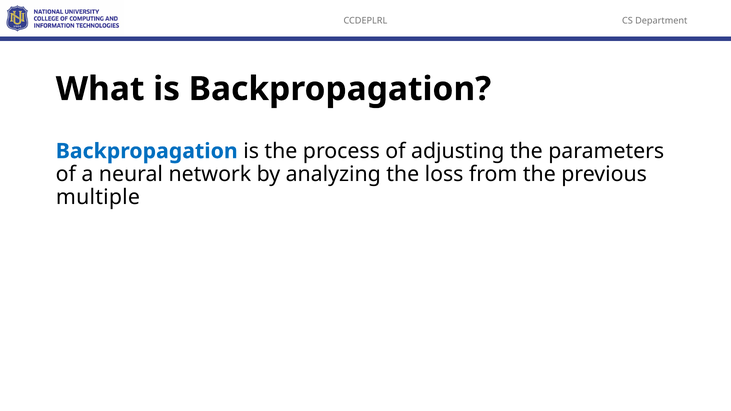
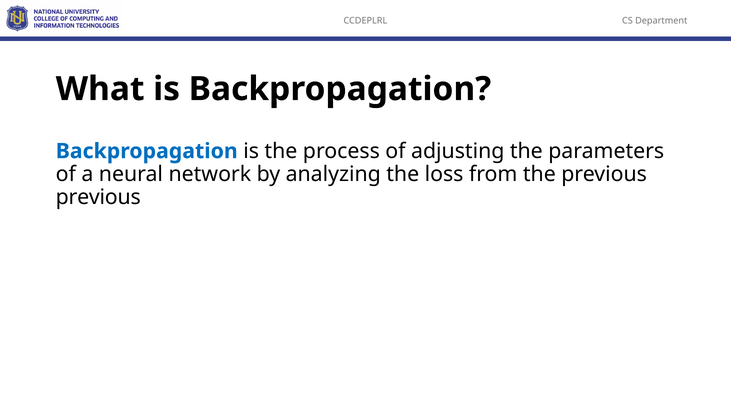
multiple at (98, 197): multiple -> previous
